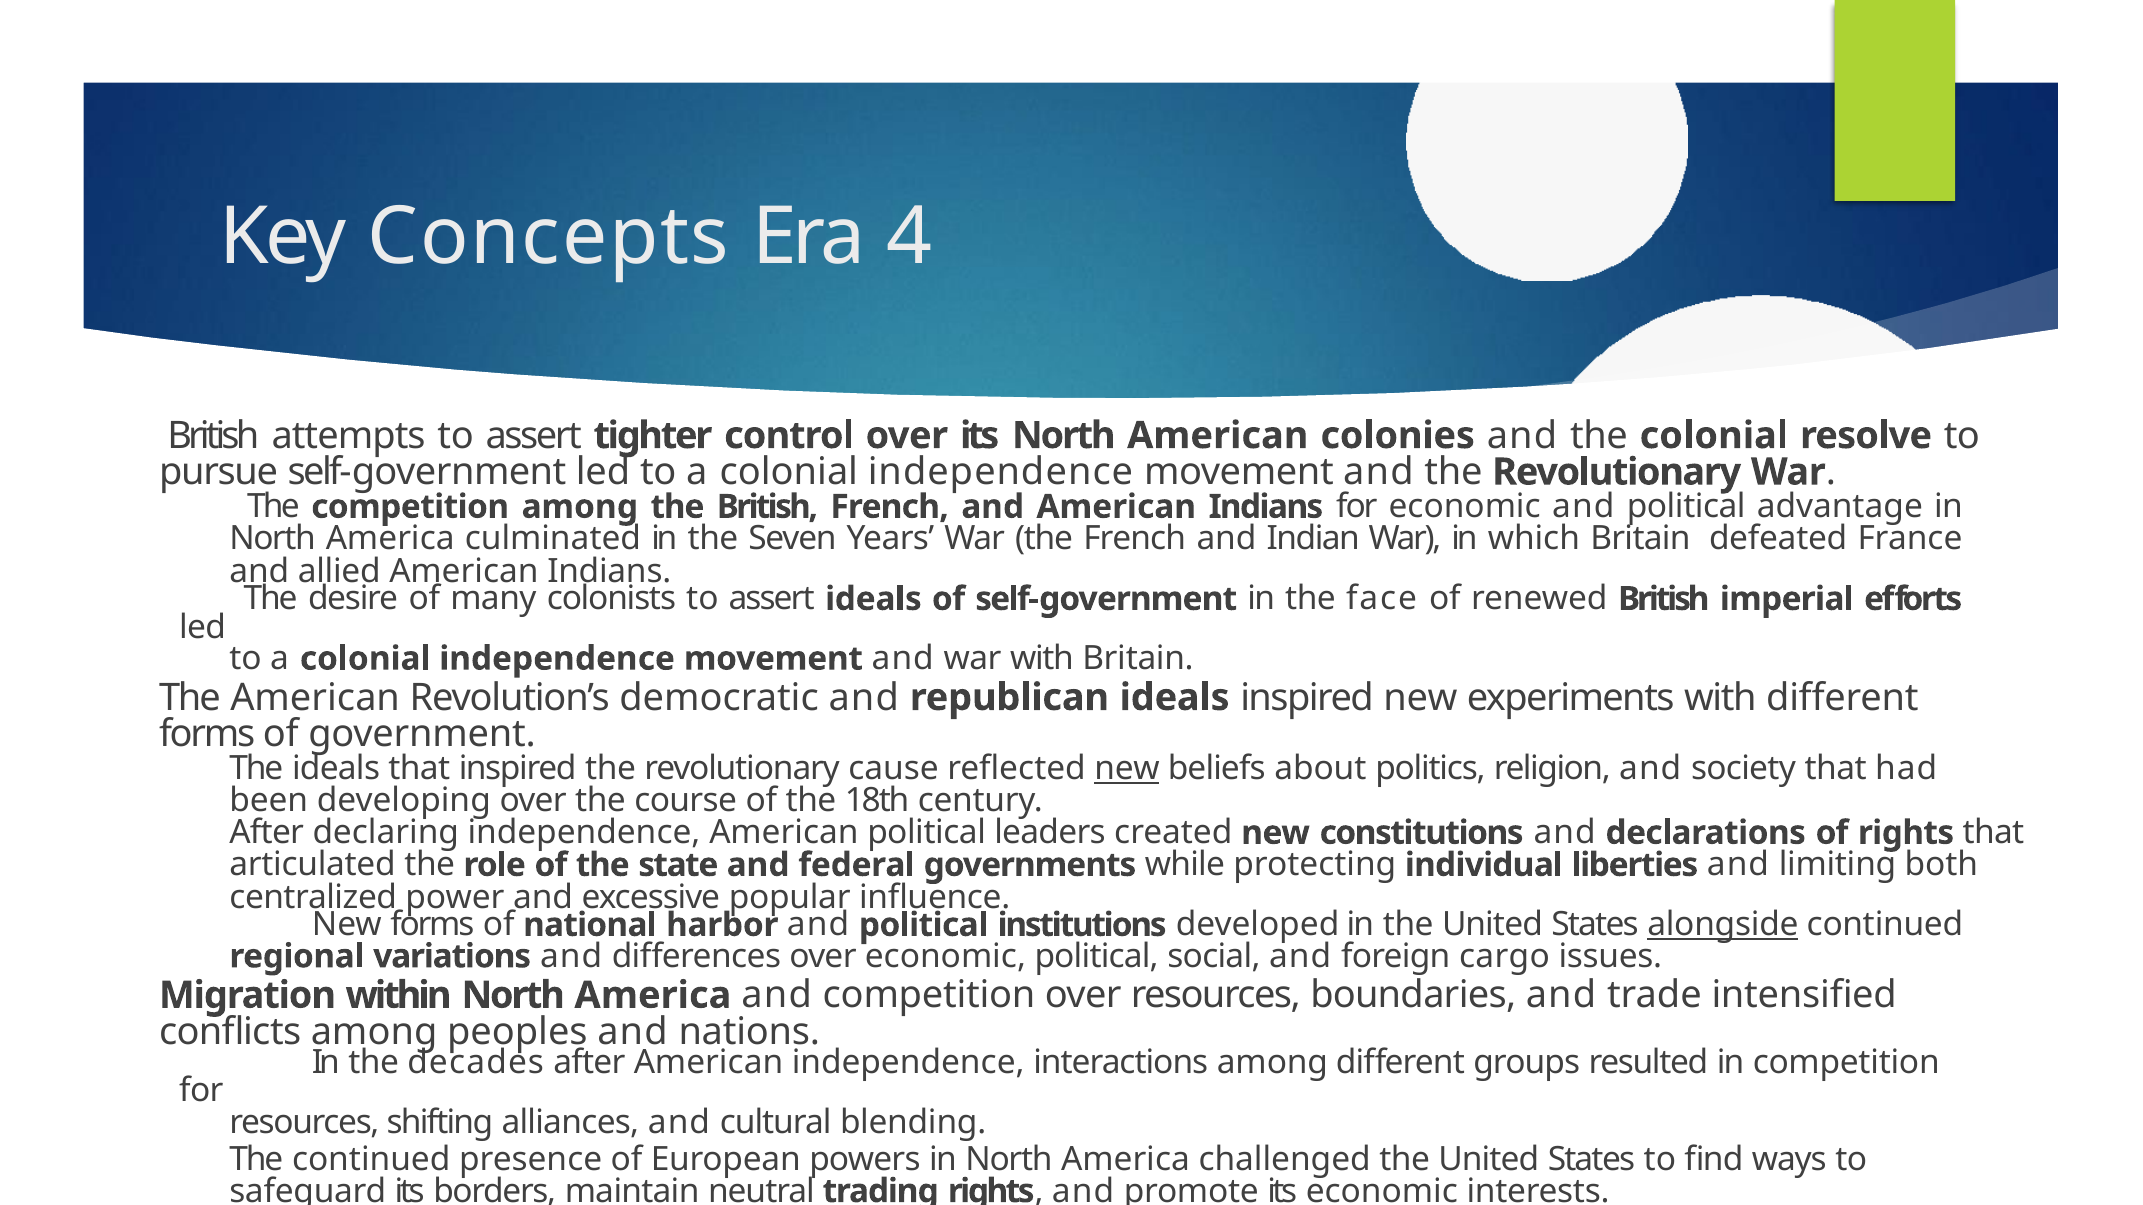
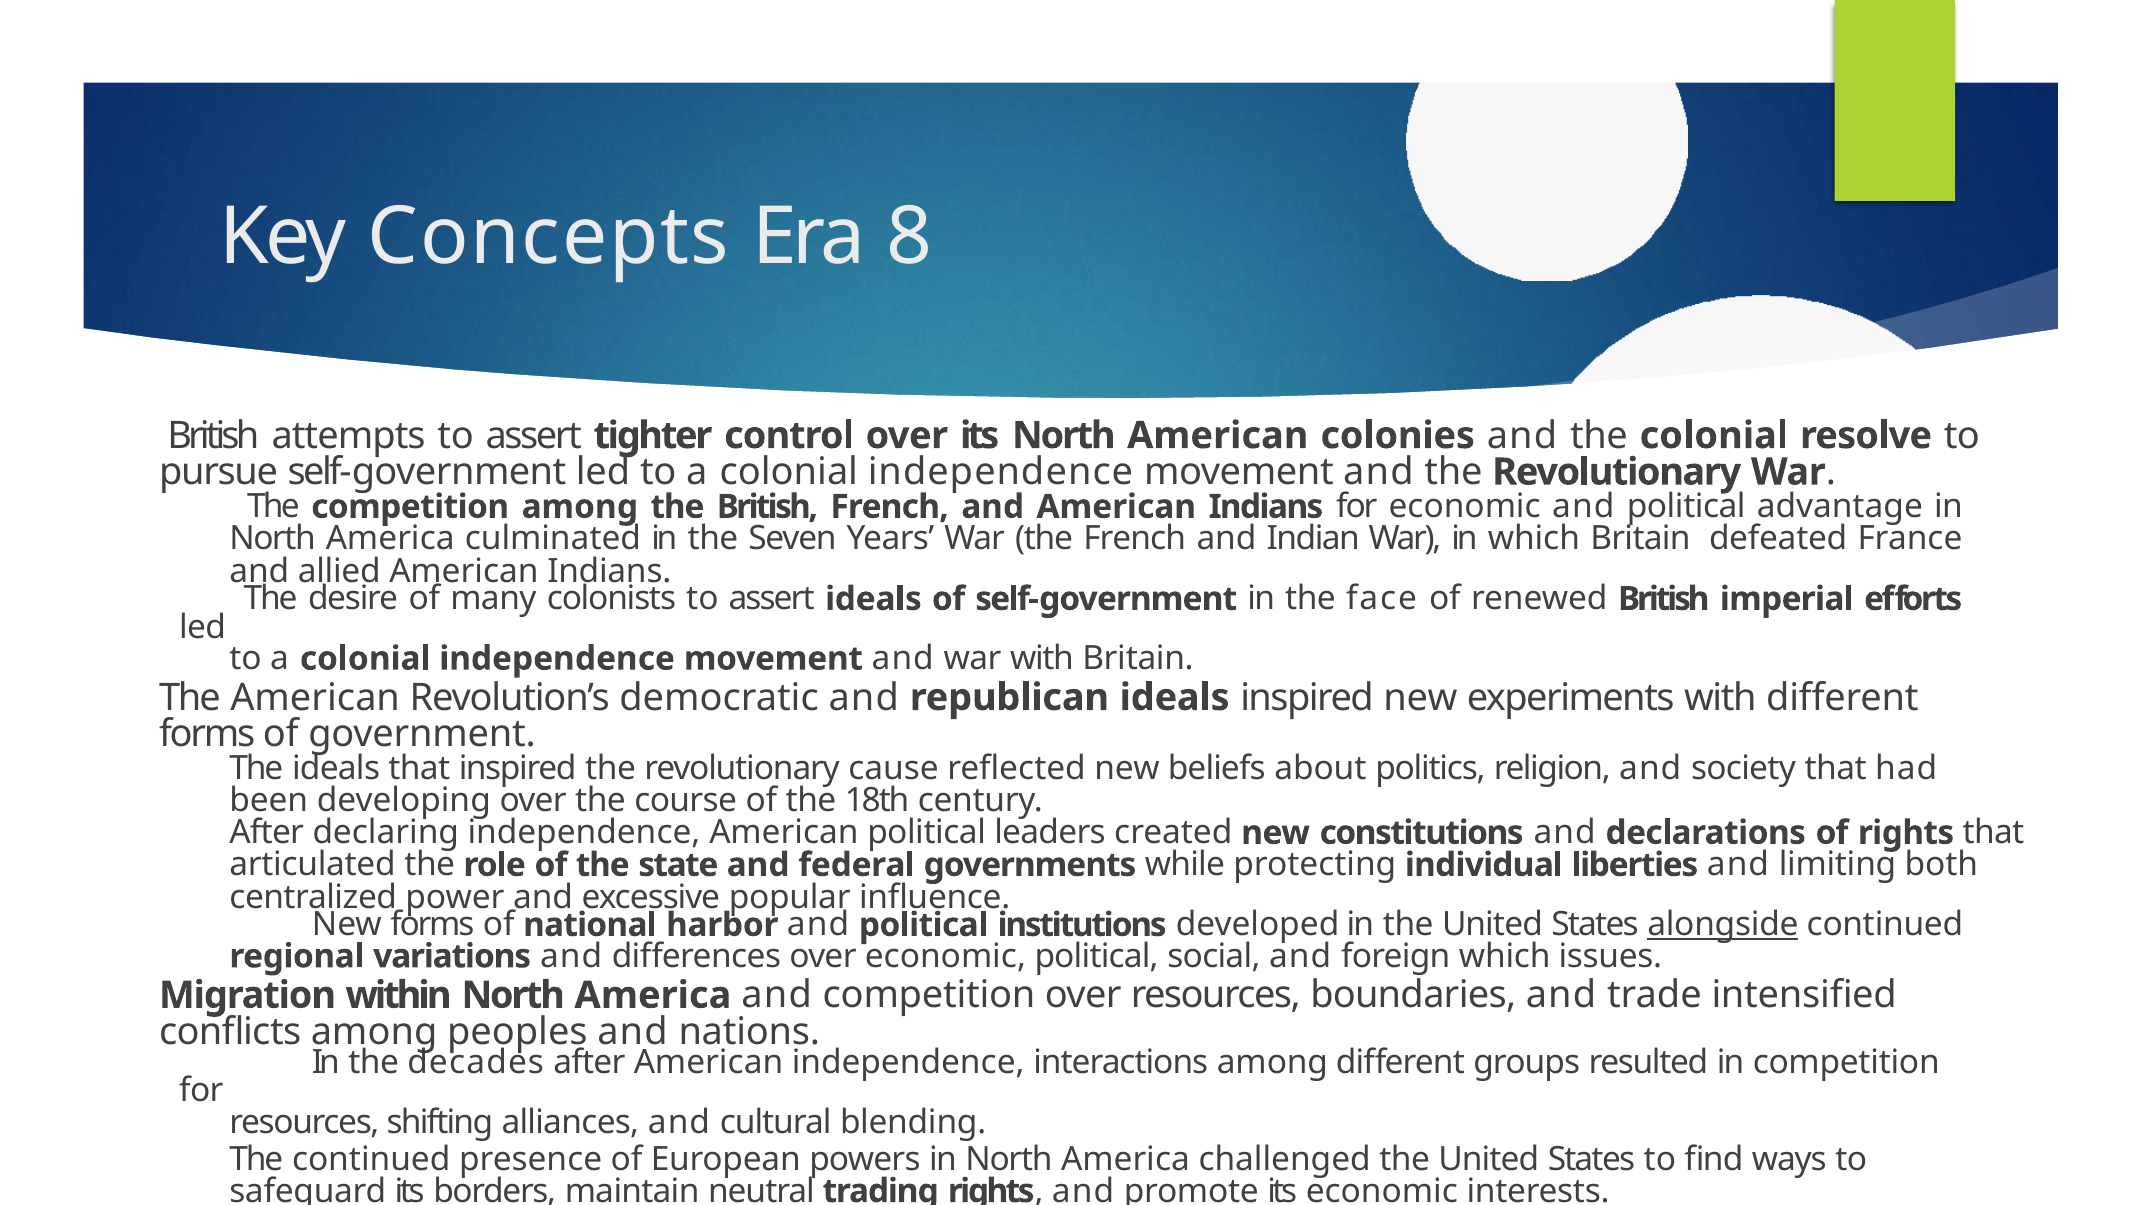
4: 4 -> 8
new at (1127, 769) underline: present -> none
foreign cargo: cargo -> which
